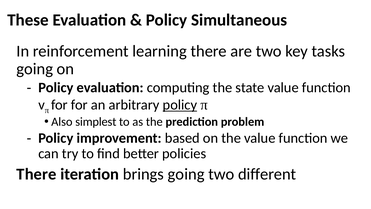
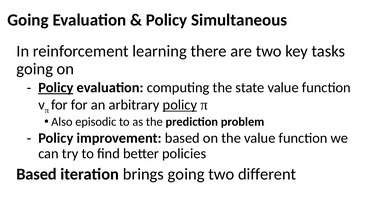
These at (28, 20): These -> Going
Policy at (56, 87) underline: none -> present
simplest: simplest -> episodic
There at (36, 174): There -> Based
